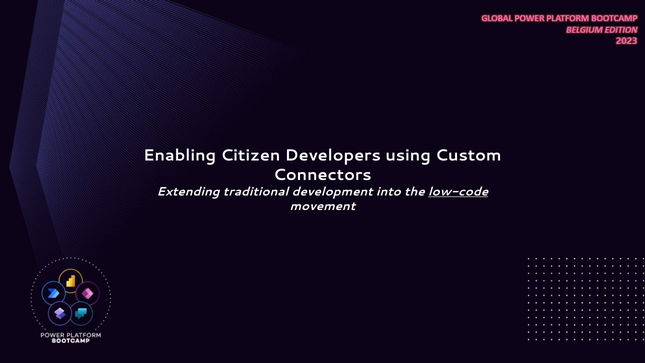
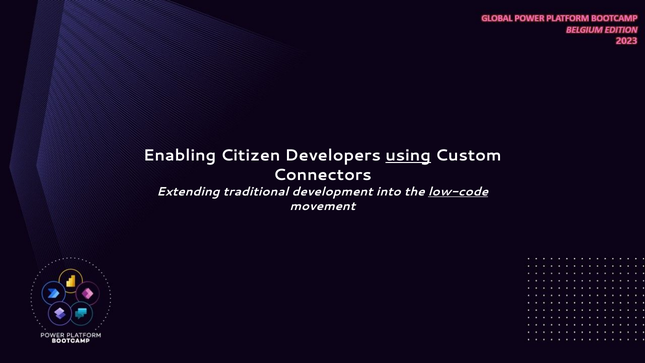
using underline: none -> present
